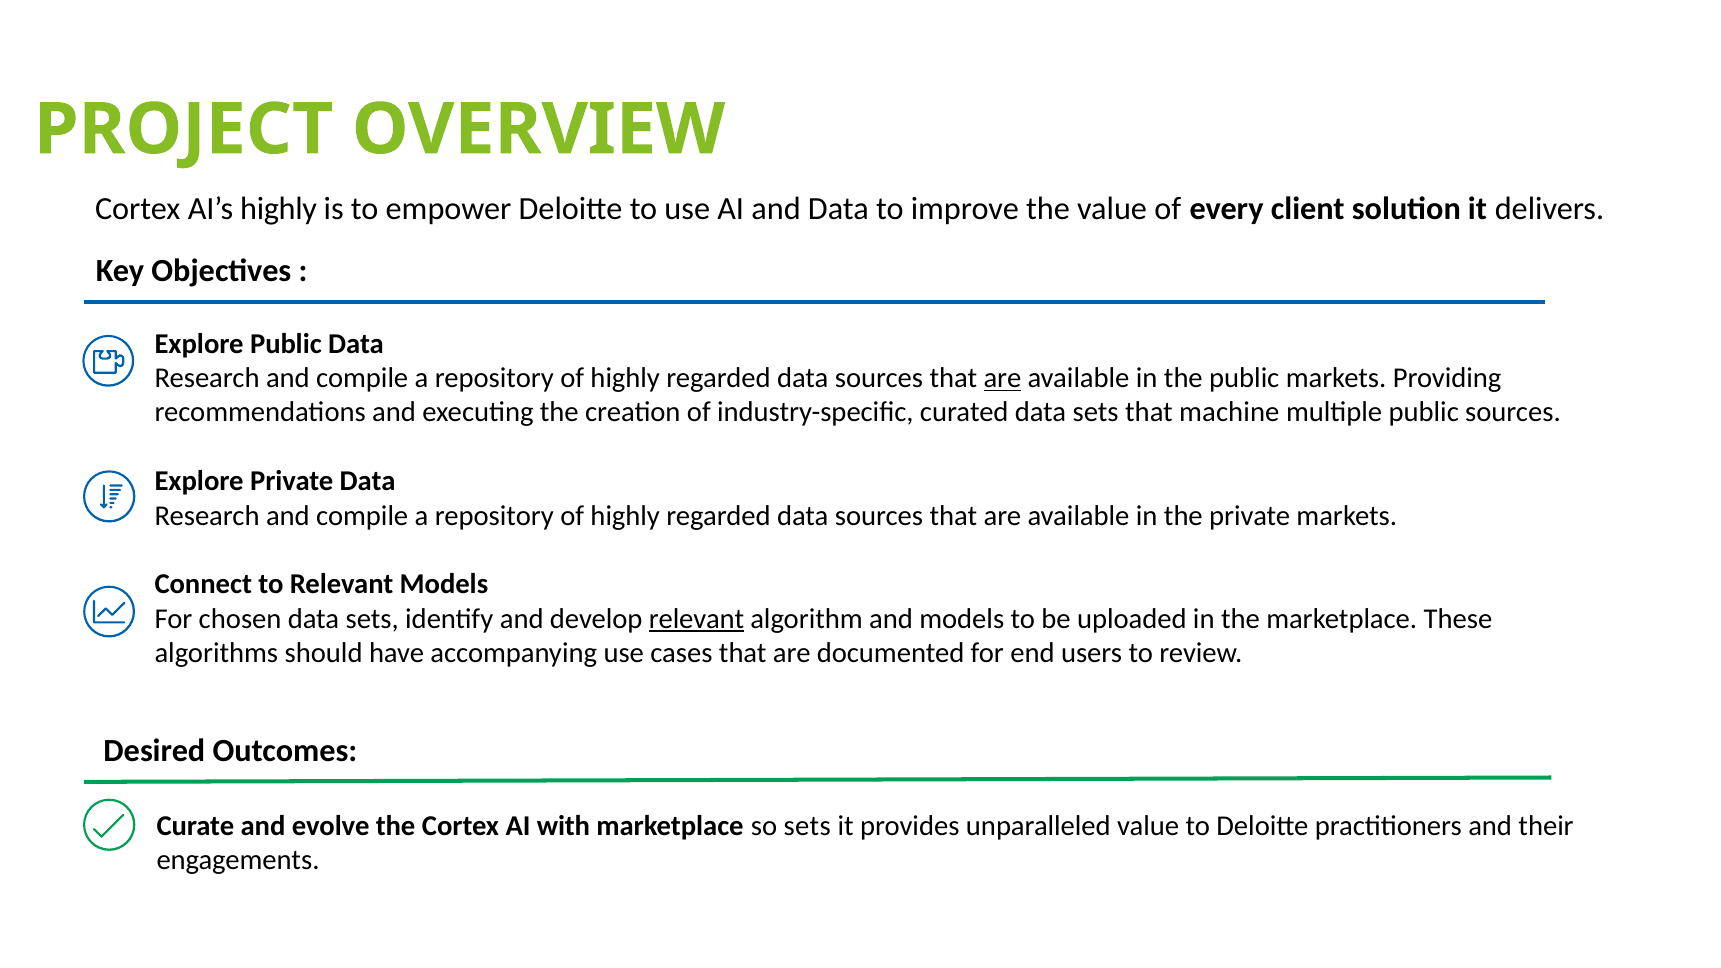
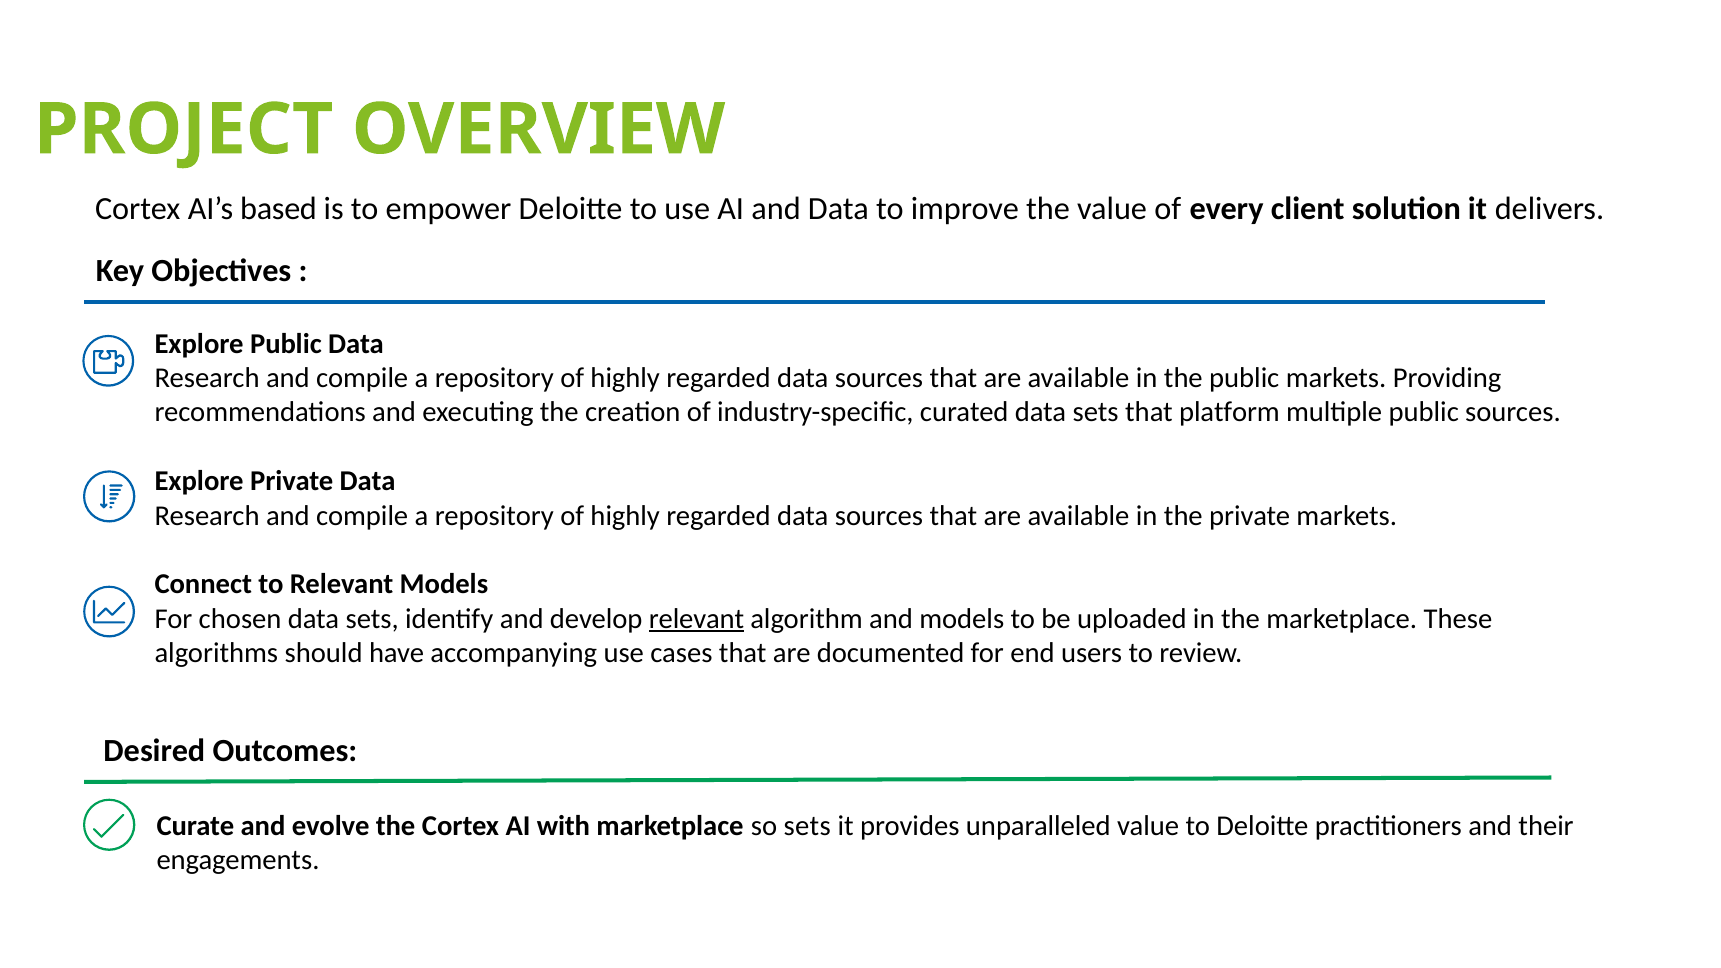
AI’s highly: highly -> based
are at (1002, 378) underline: present -> none
machine: machine -> platform
